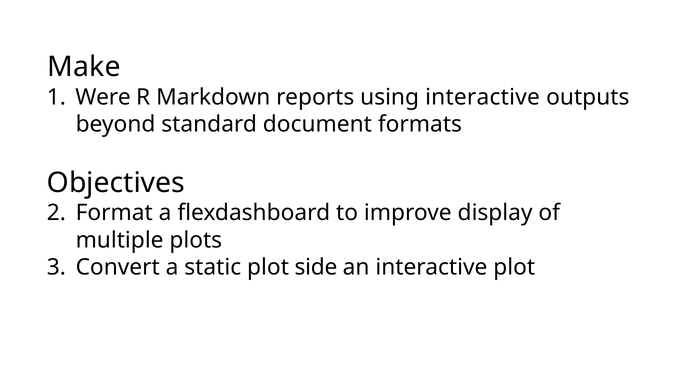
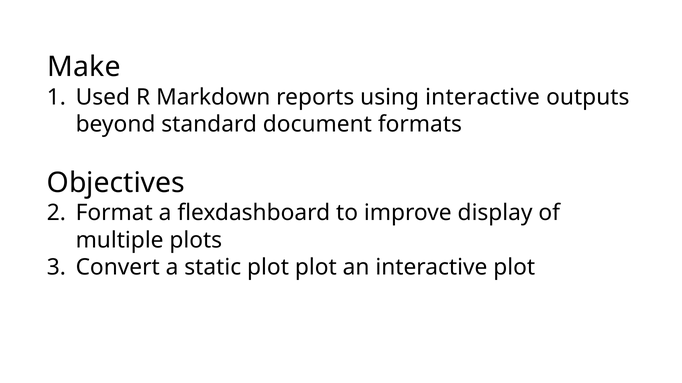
Were: Were -> Used
plot side: side -> plot
